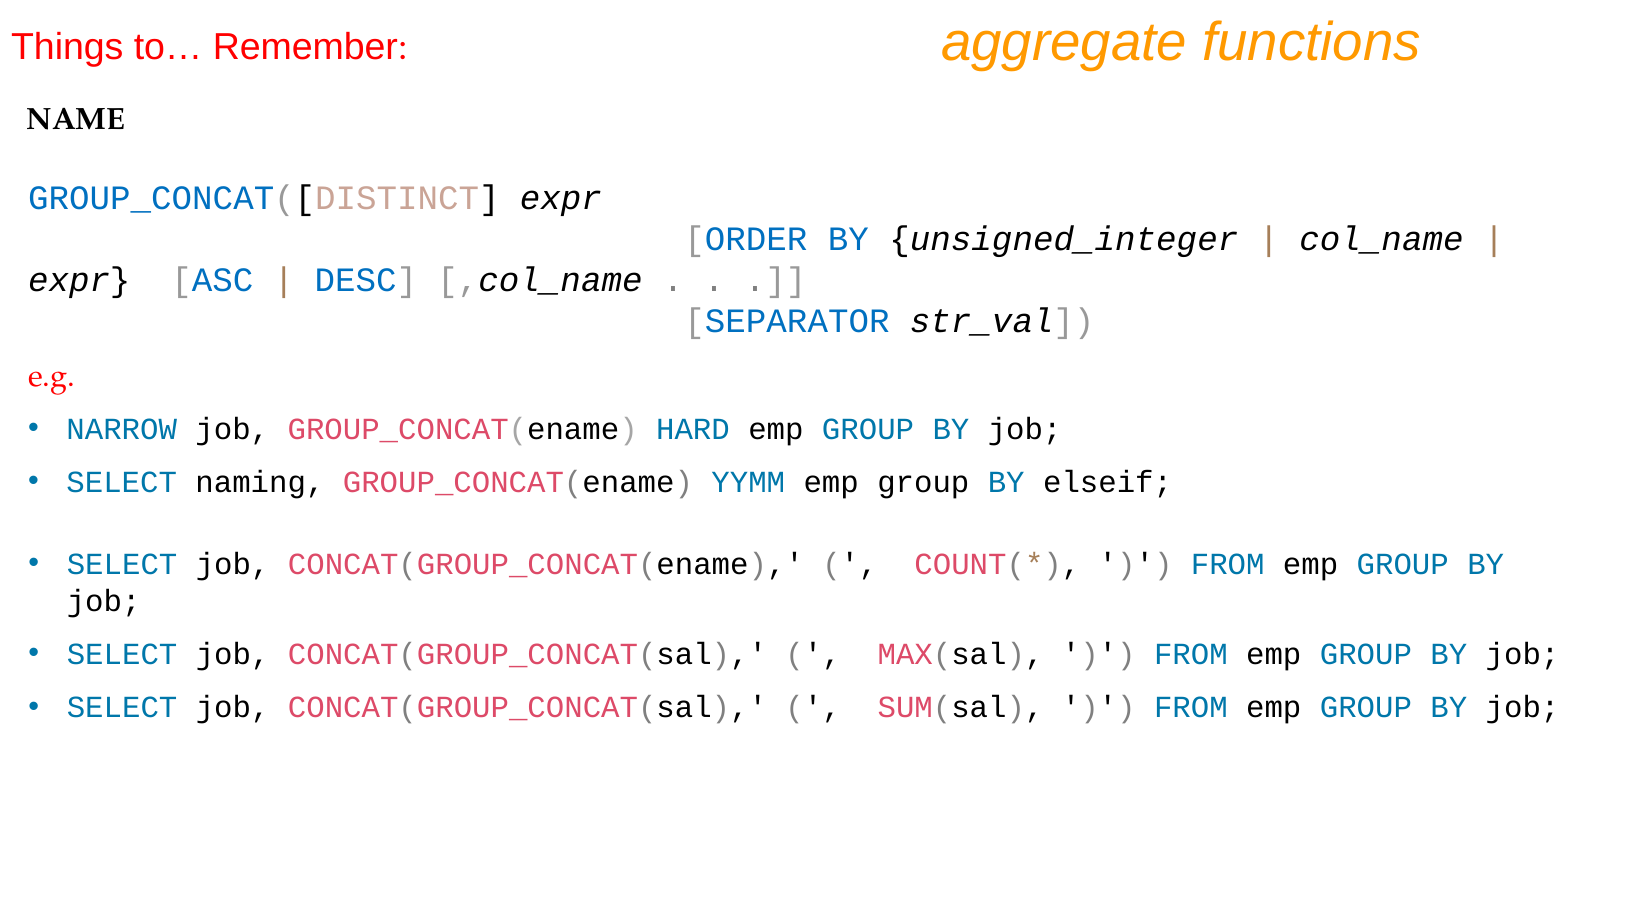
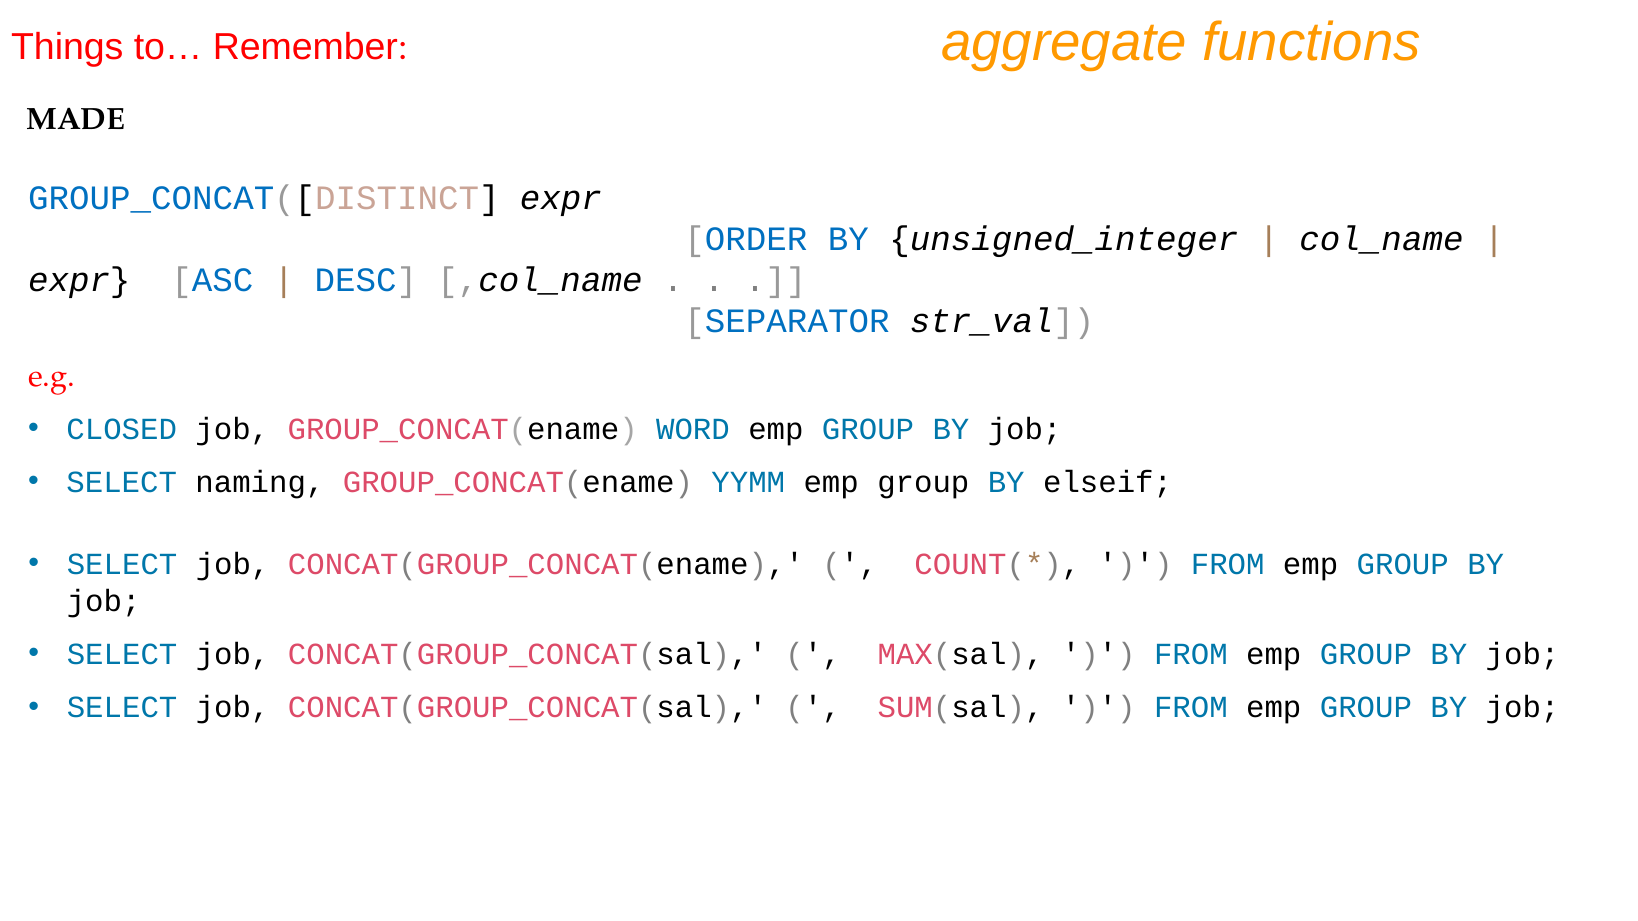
NAME: NAME -> MADE
NARROW: NARROW -> CLOSED
HARD: HARD -> WORD
